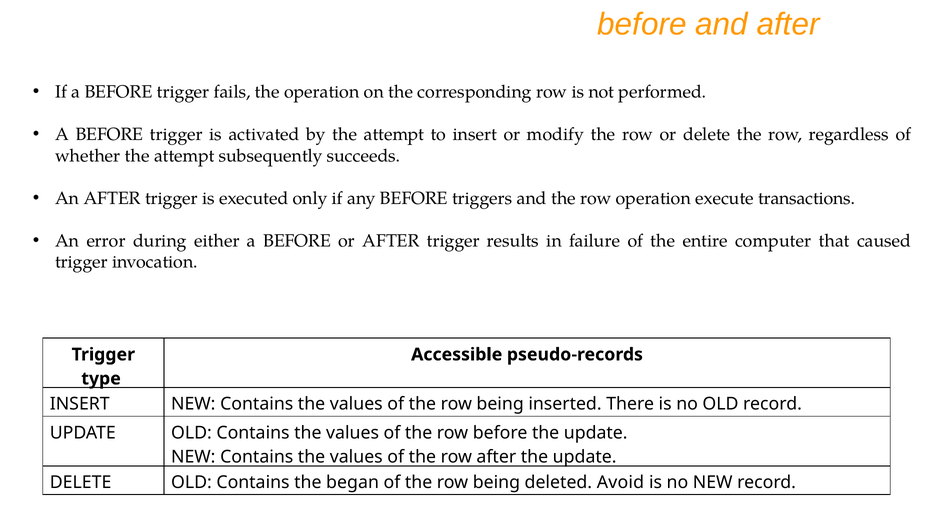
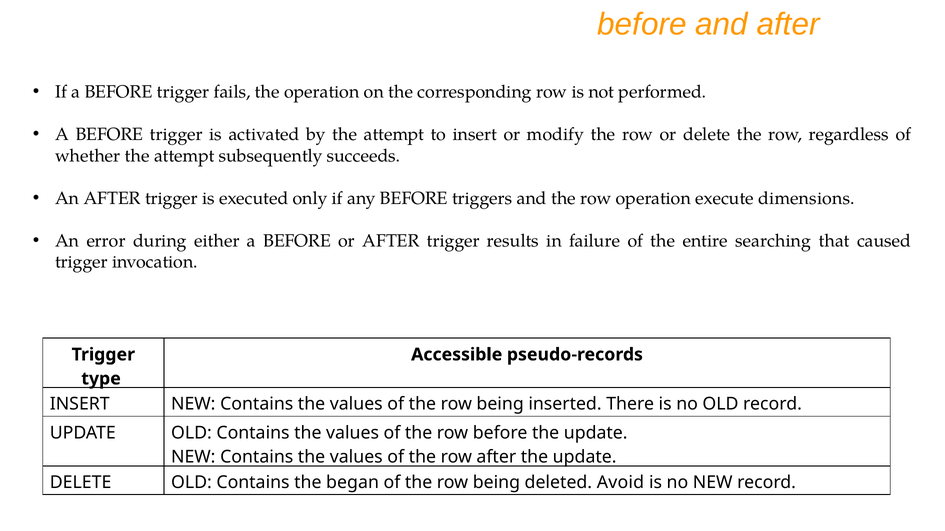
transactions: transactions -> dimensions
computer: computer -> searching
